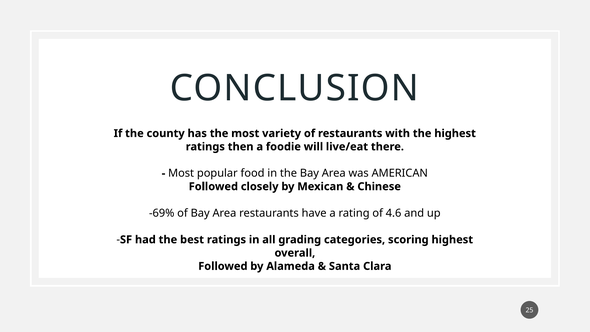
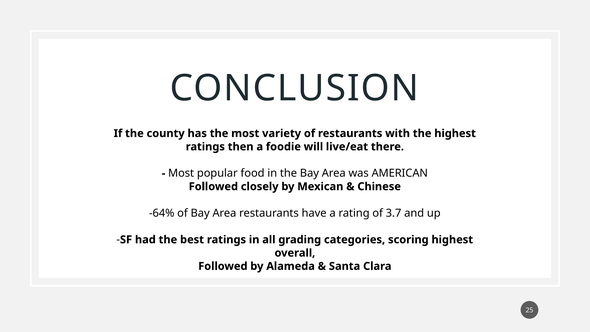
-69%: -69% -> -64%
4.6: 4.6 -> 3.7
